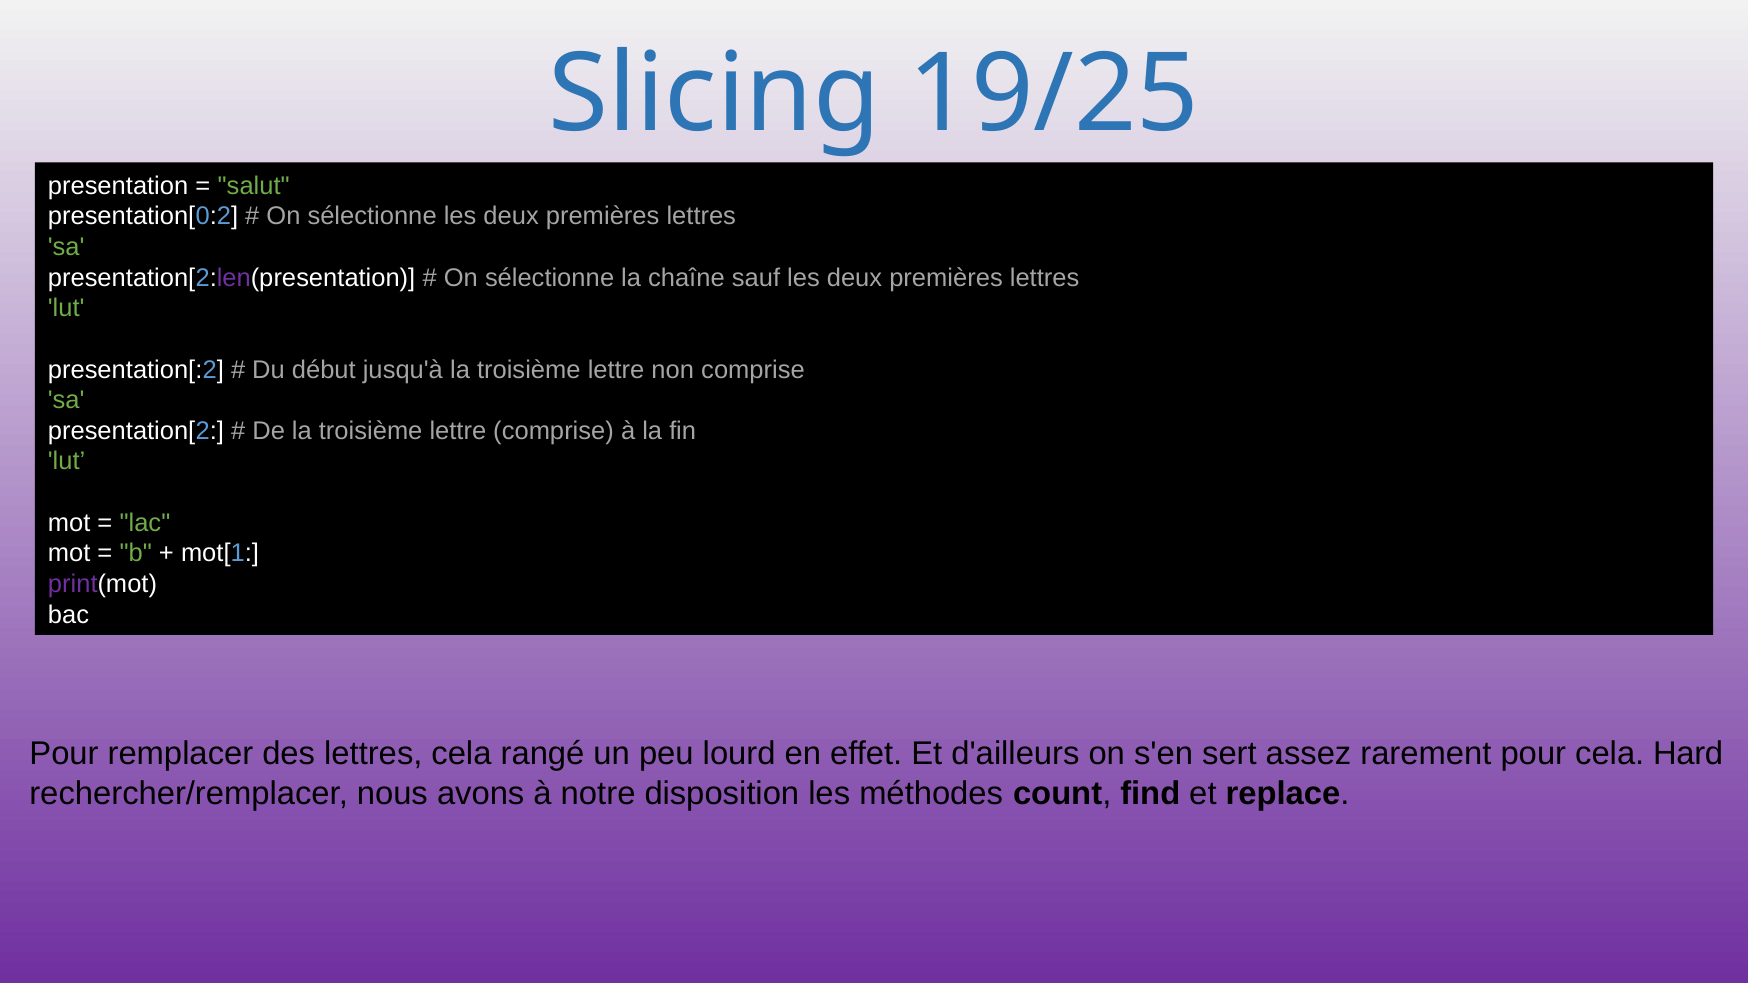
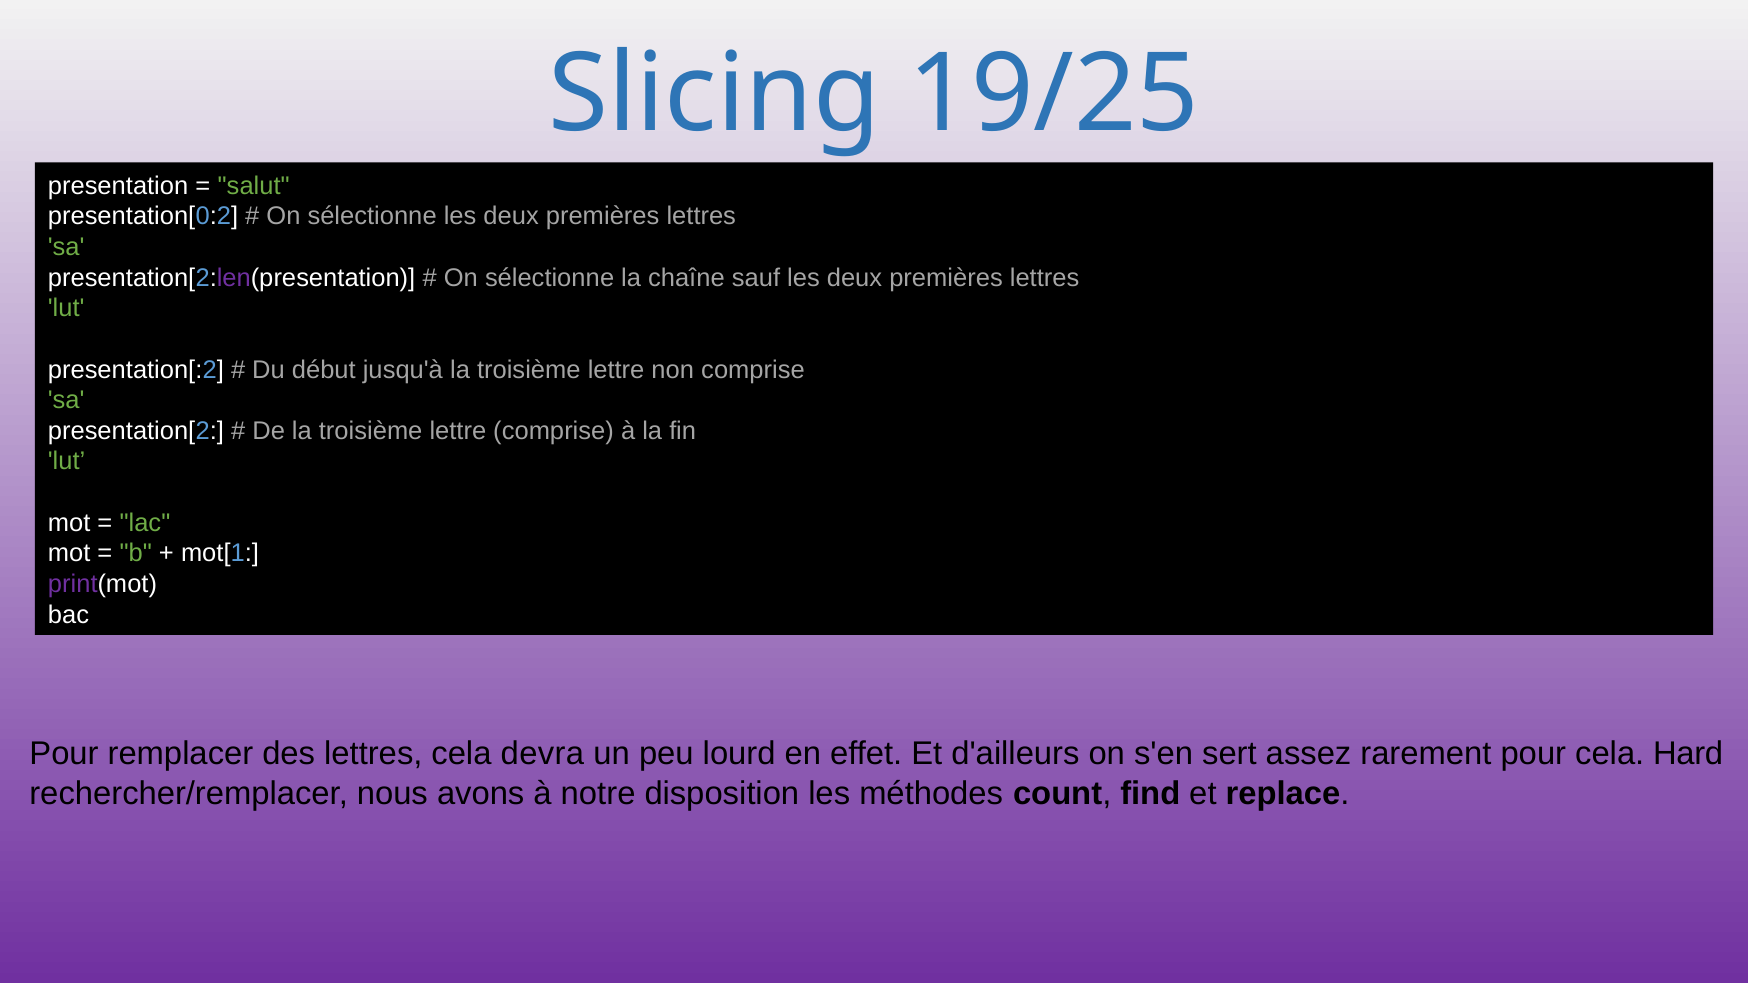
rangé: rangé -> devra
